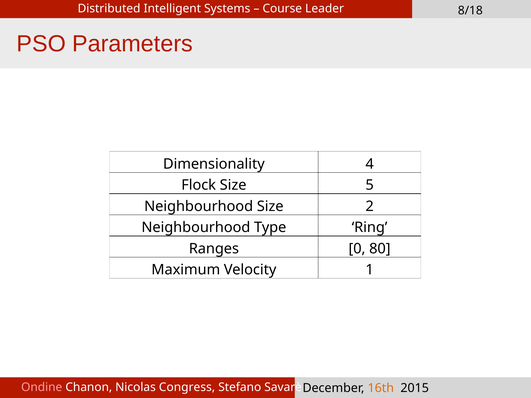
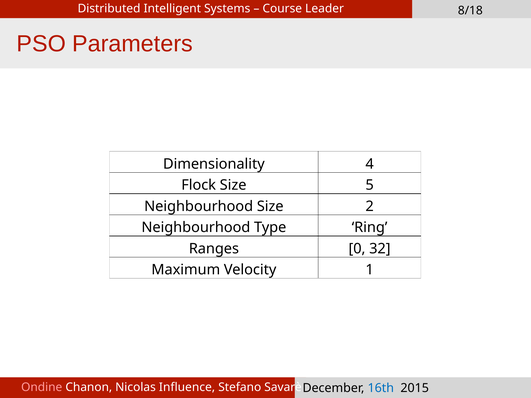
80: 80 -> 32
Congress: Congress -> Influence
16th colour: orange -> blue
